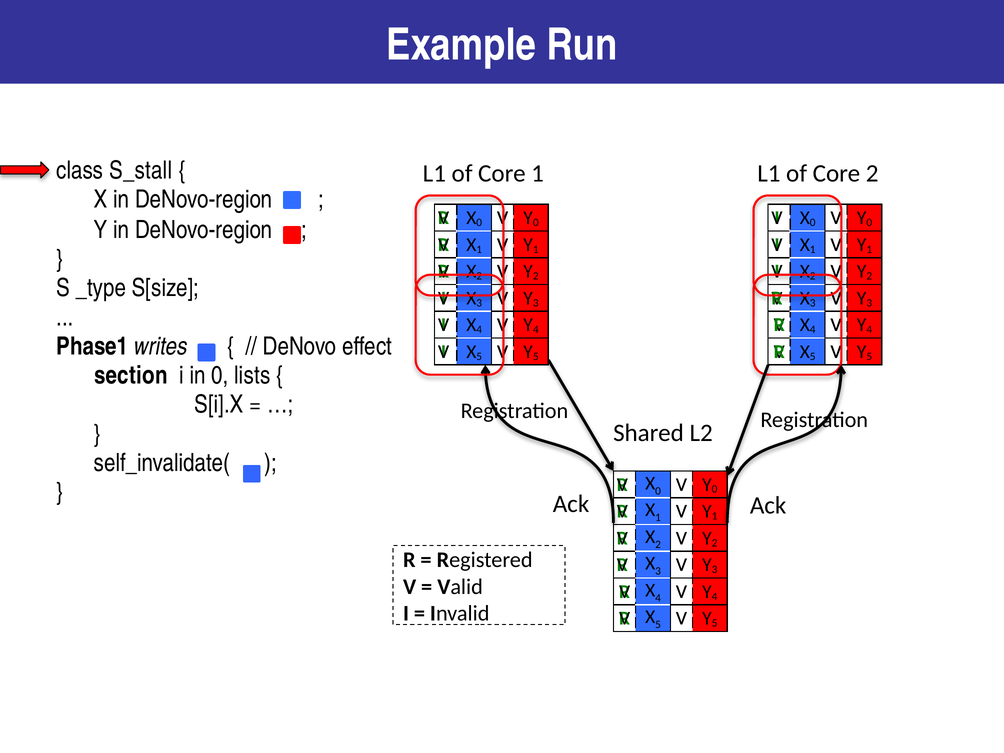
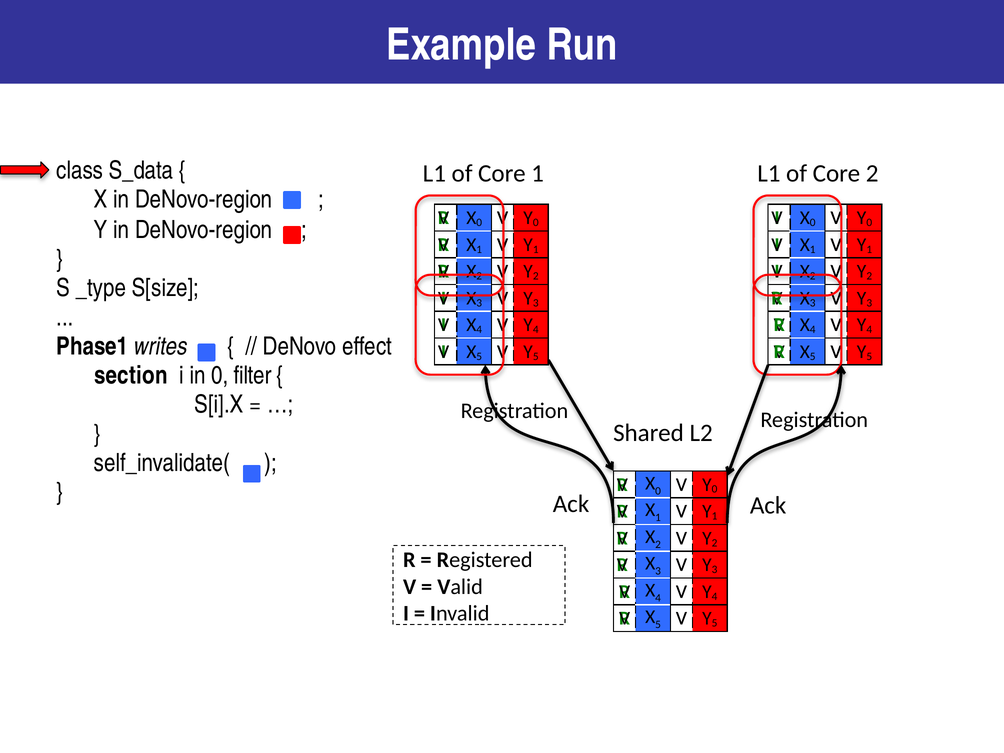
S_stall: S_stall -> S_data
lists: lists -> filter
